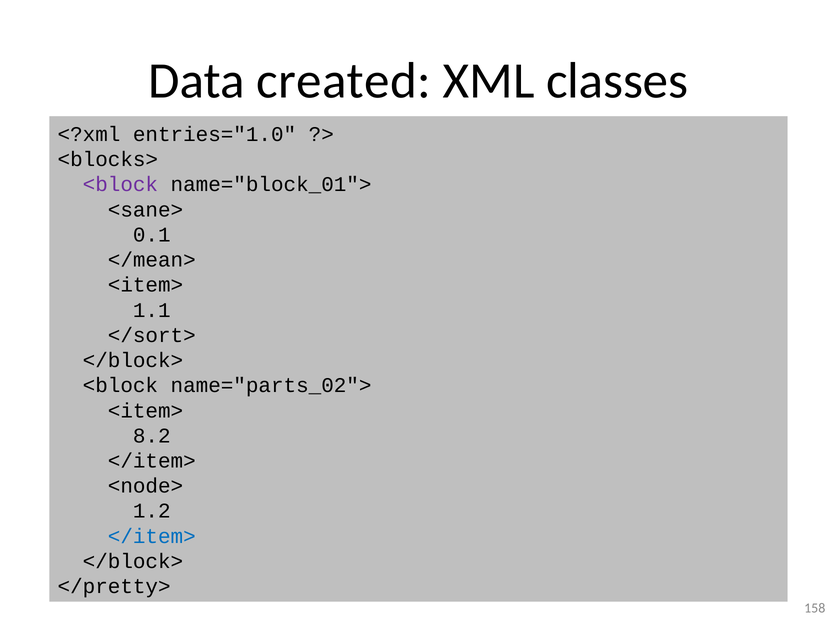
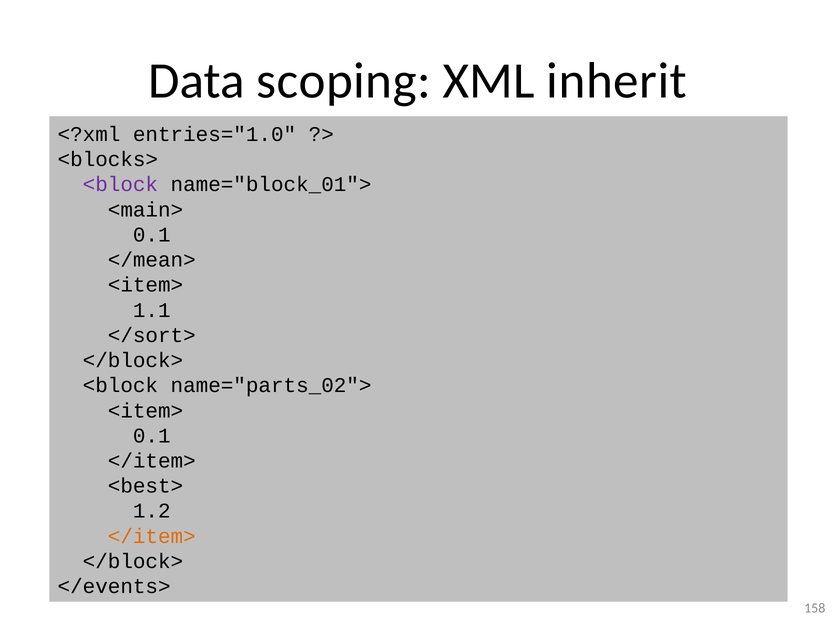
created: created -> scoping
classes: classes -> inherit
<sane>: <sane> -> <main>
8.2 at (152, 436): 8.2 -> 0.1
<node>: <node> -> <best>
</item> at (152, 536) colour: blue -> orange
</pretty>: </pretty> -> </events>
